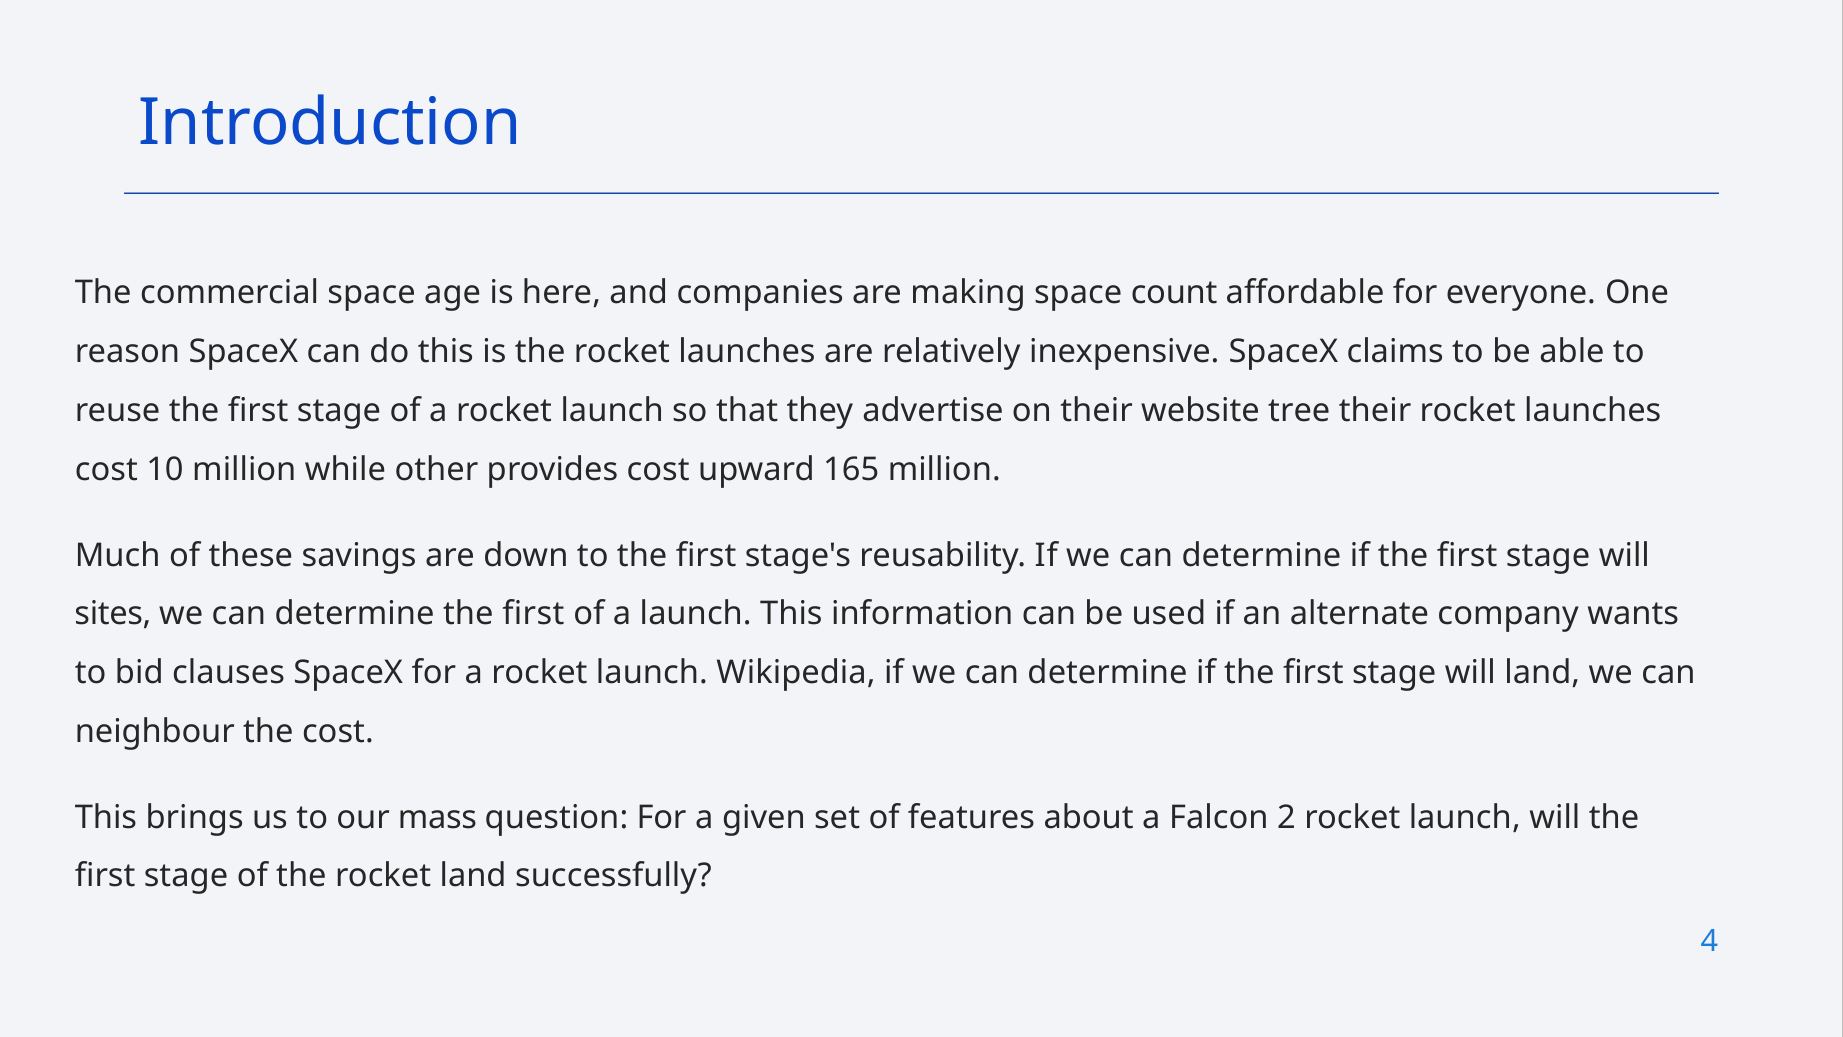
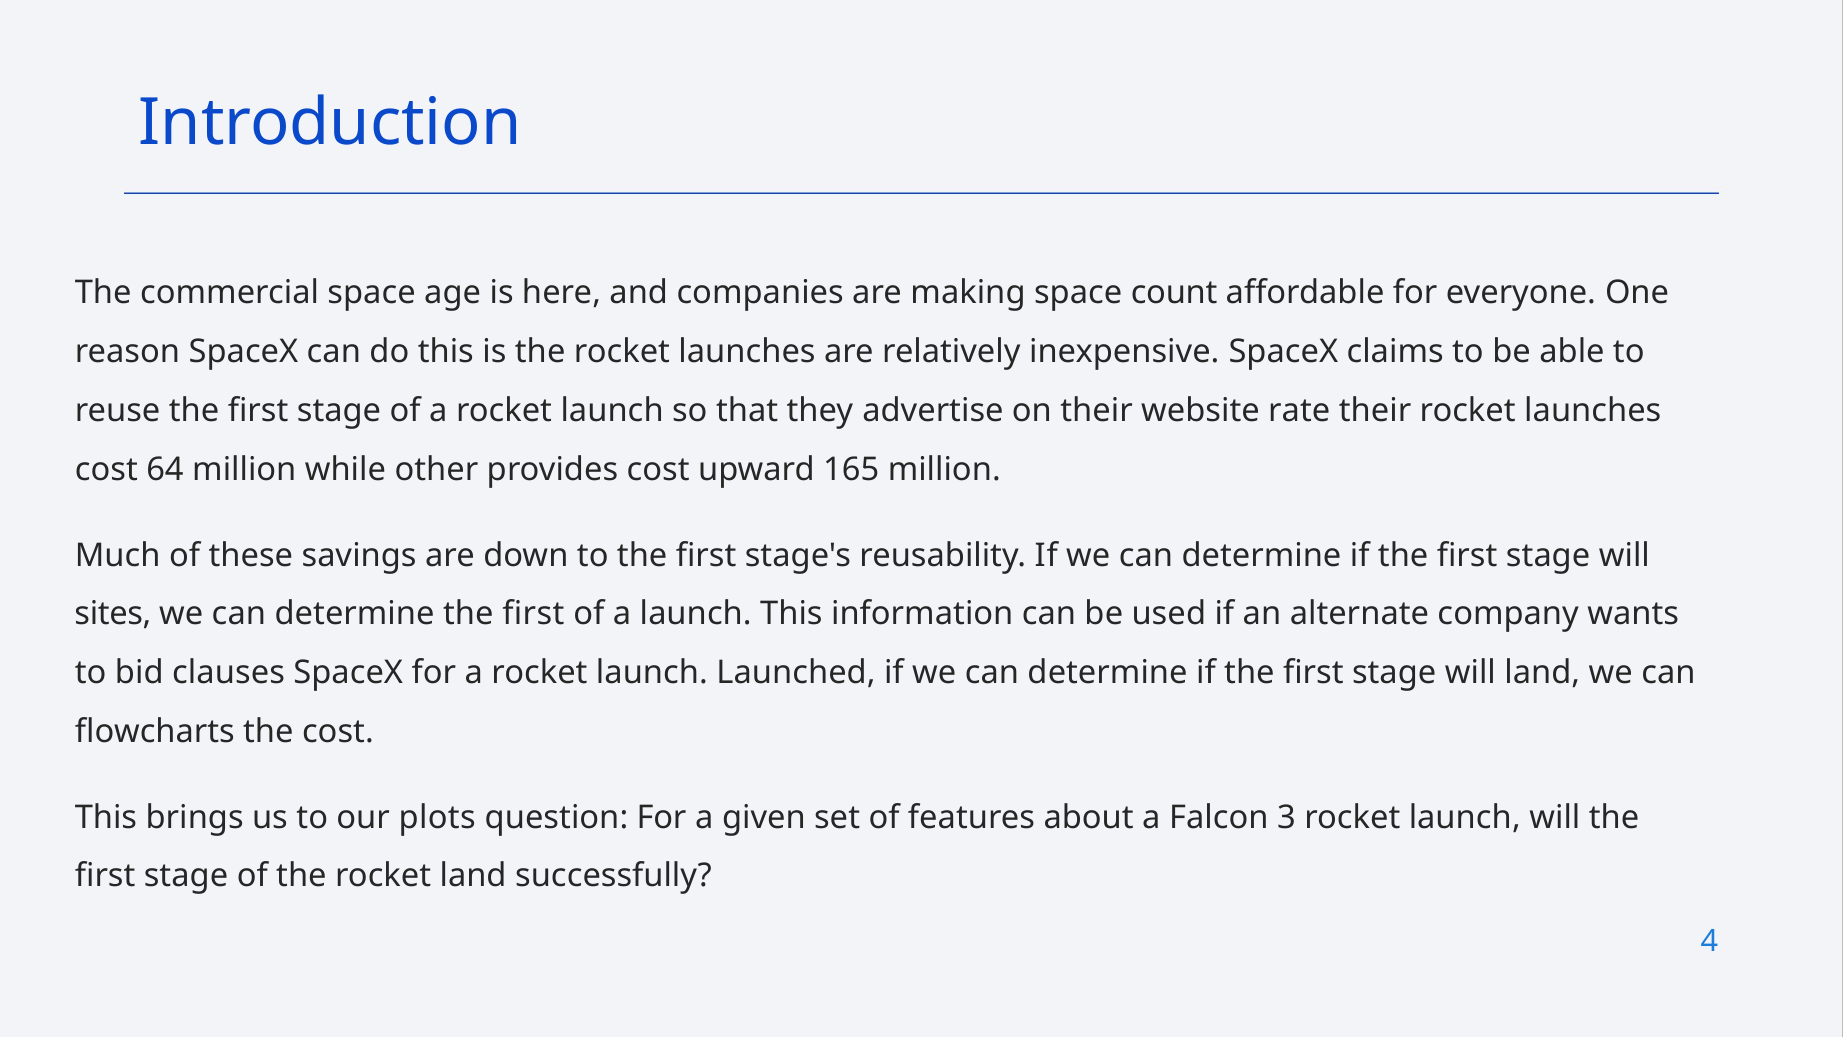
tree: tree -> rate
10: 10 -> 64
Wikipedia: Wikipedia -> Launched
neighbour: neighbour -> flowcharts
mass: mass -> plots
2: 2 -> 3
